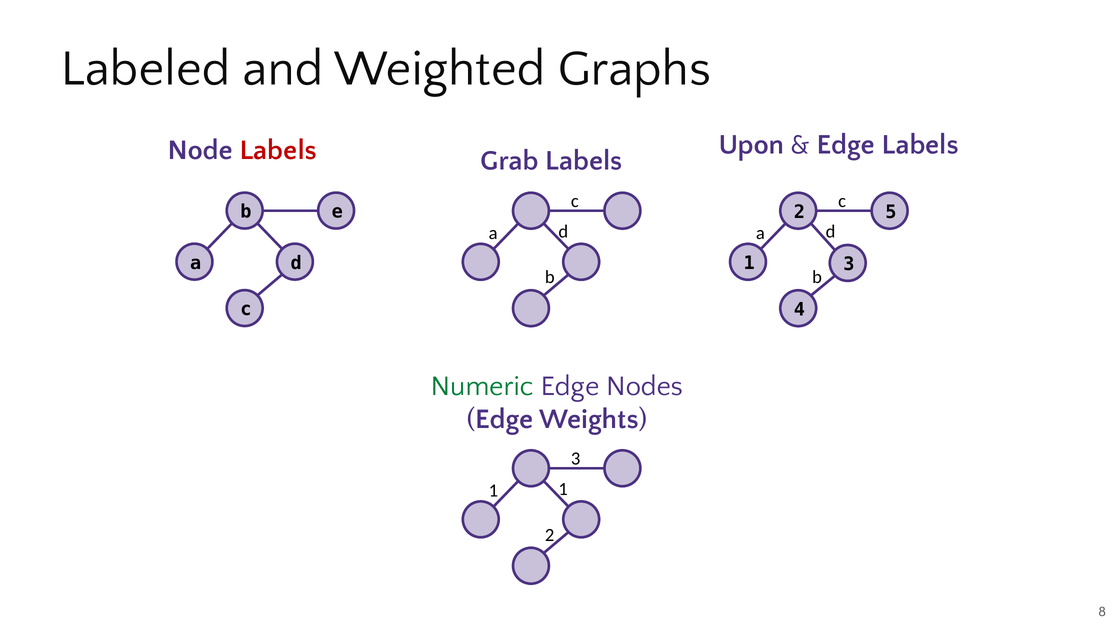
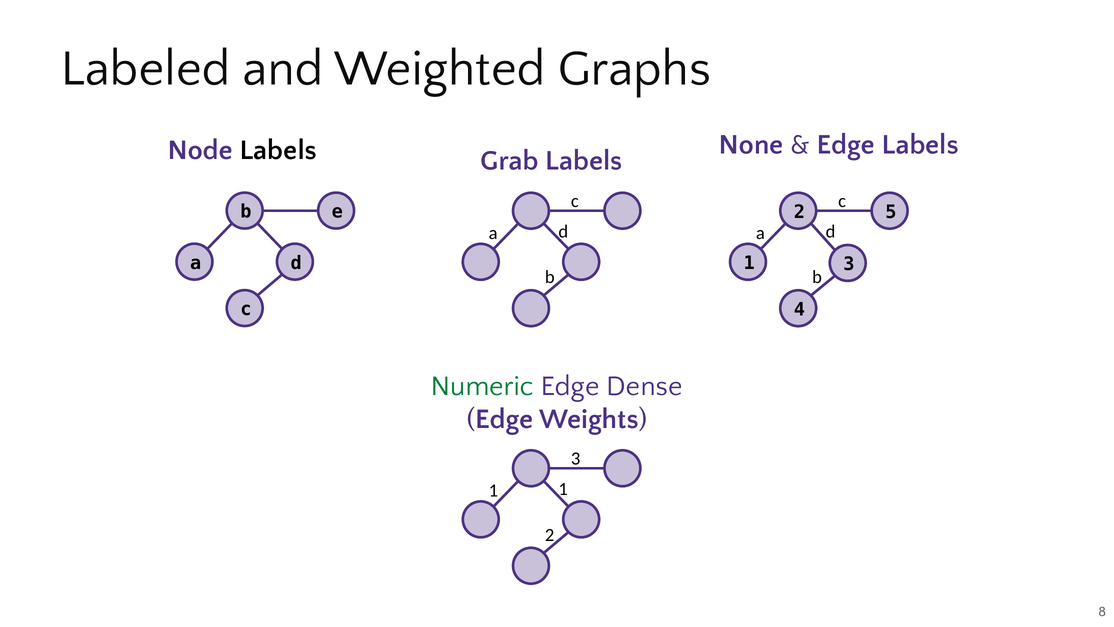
Upon: Upon -> None
Labels at (278, 150) colour: red -> black
Nodes: Nodes -> Dense
